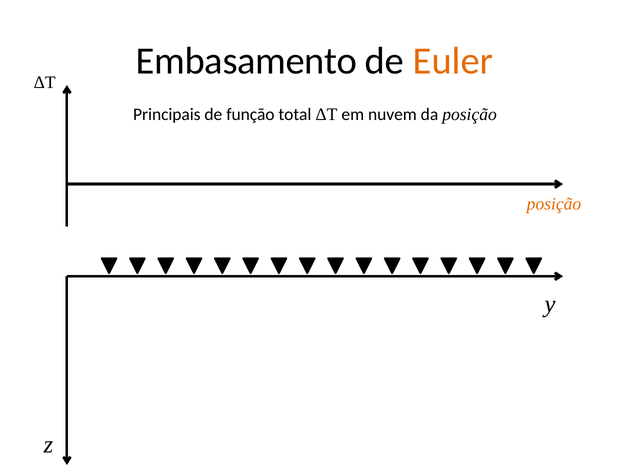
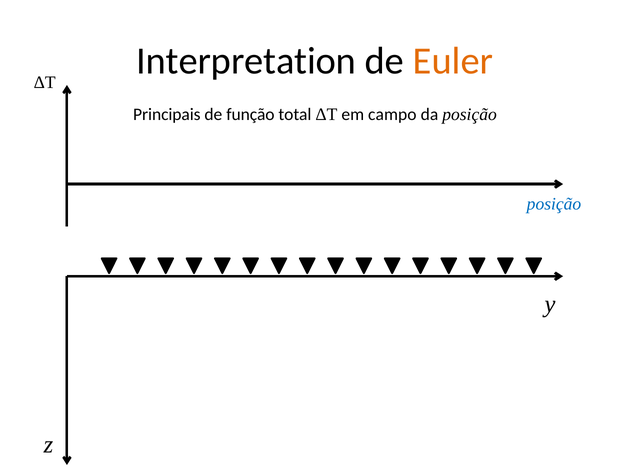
Embasamento: Embasamento -> Interpretation
nuvem: nuvem -> campo
posição at (554, 204) colour: orange -> blue
